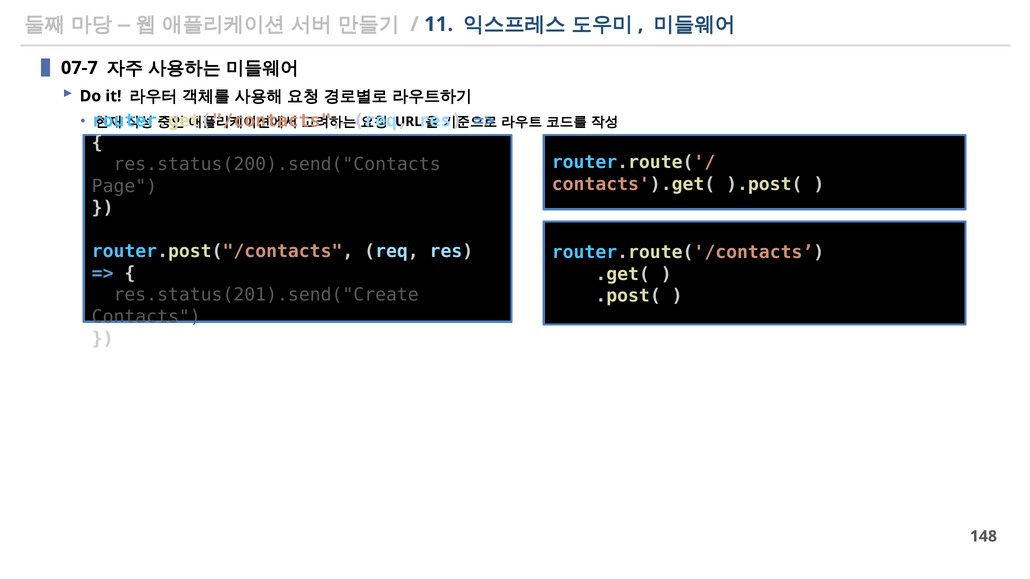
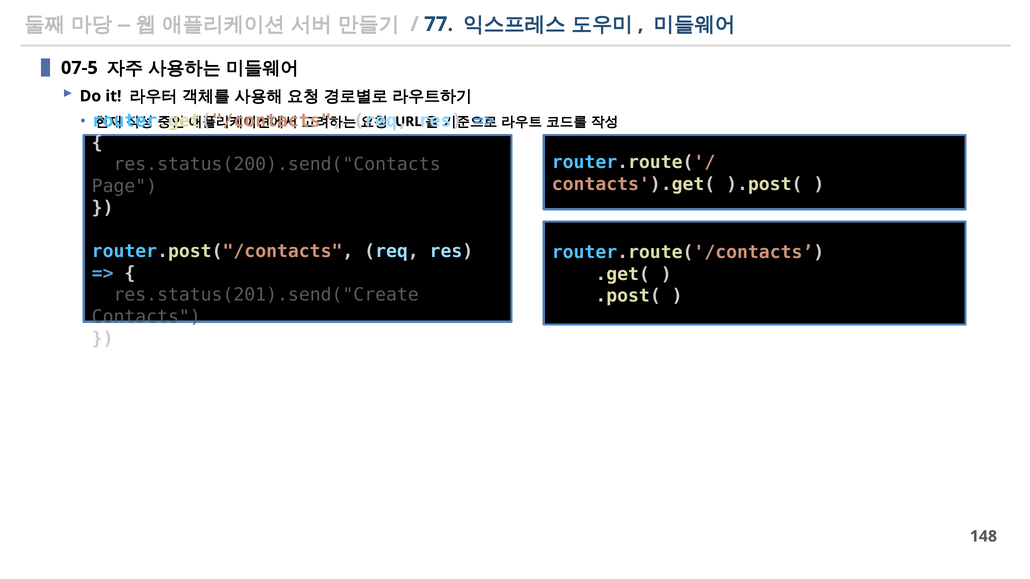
11: 11 -> 77
07-7: 07-7 -> 07-5
